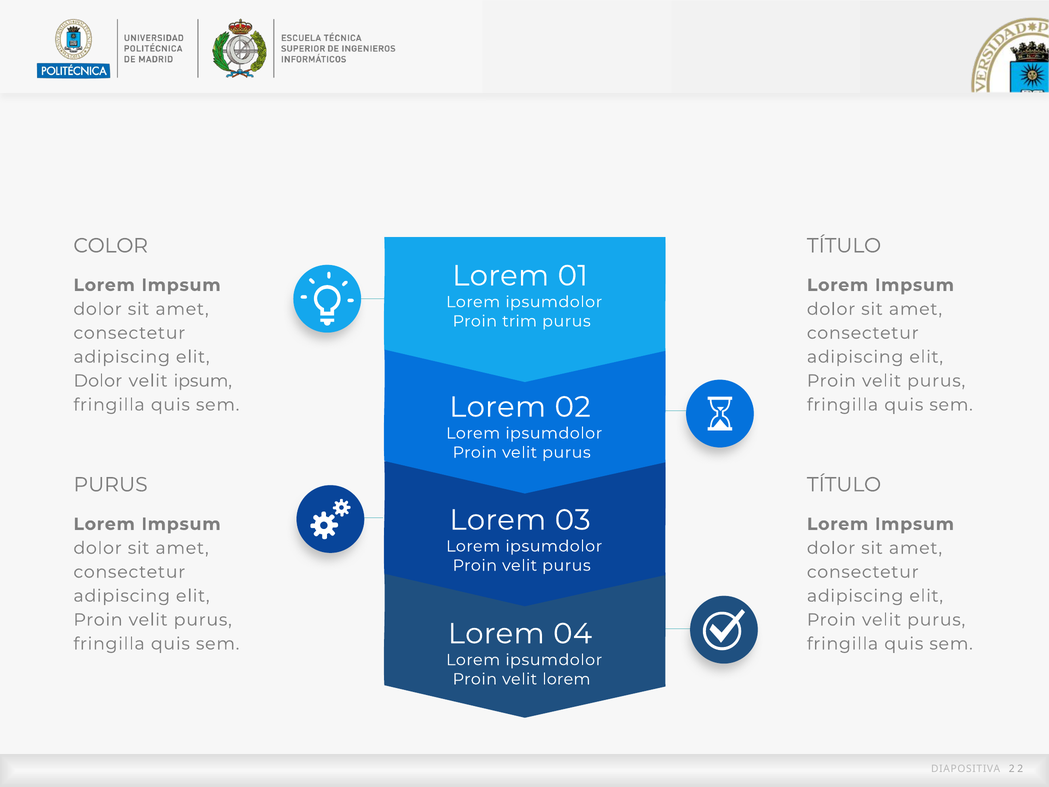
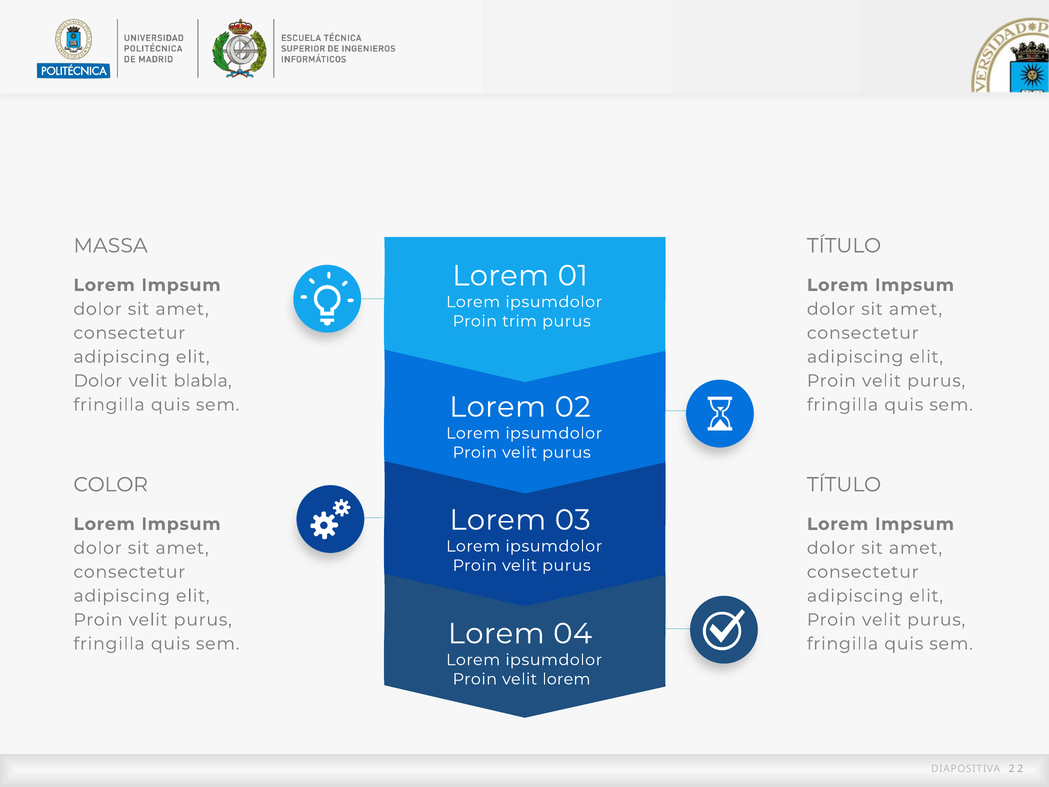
COLOR: COLOR -> MASSA
ipsum: ipsum -> blabla
PURUS at (111, 484): PURUS -> COLOR
